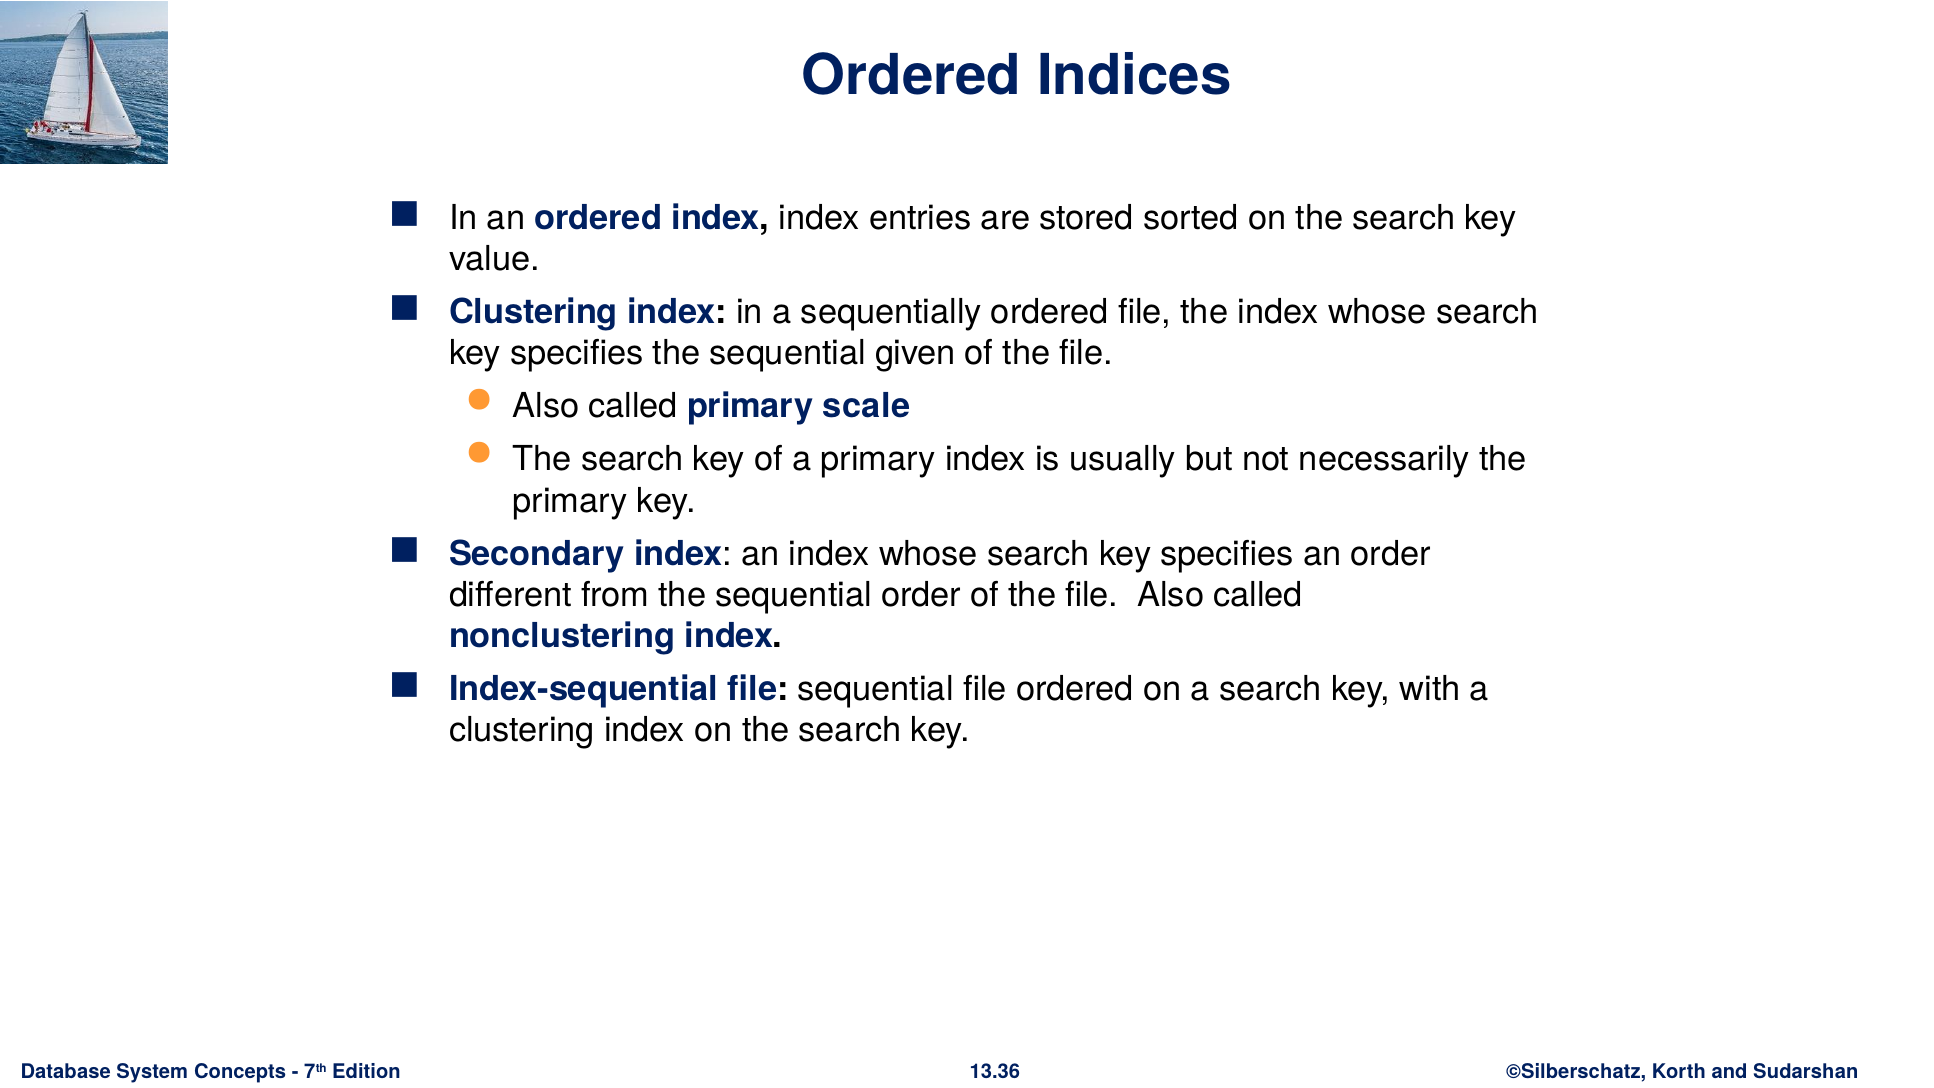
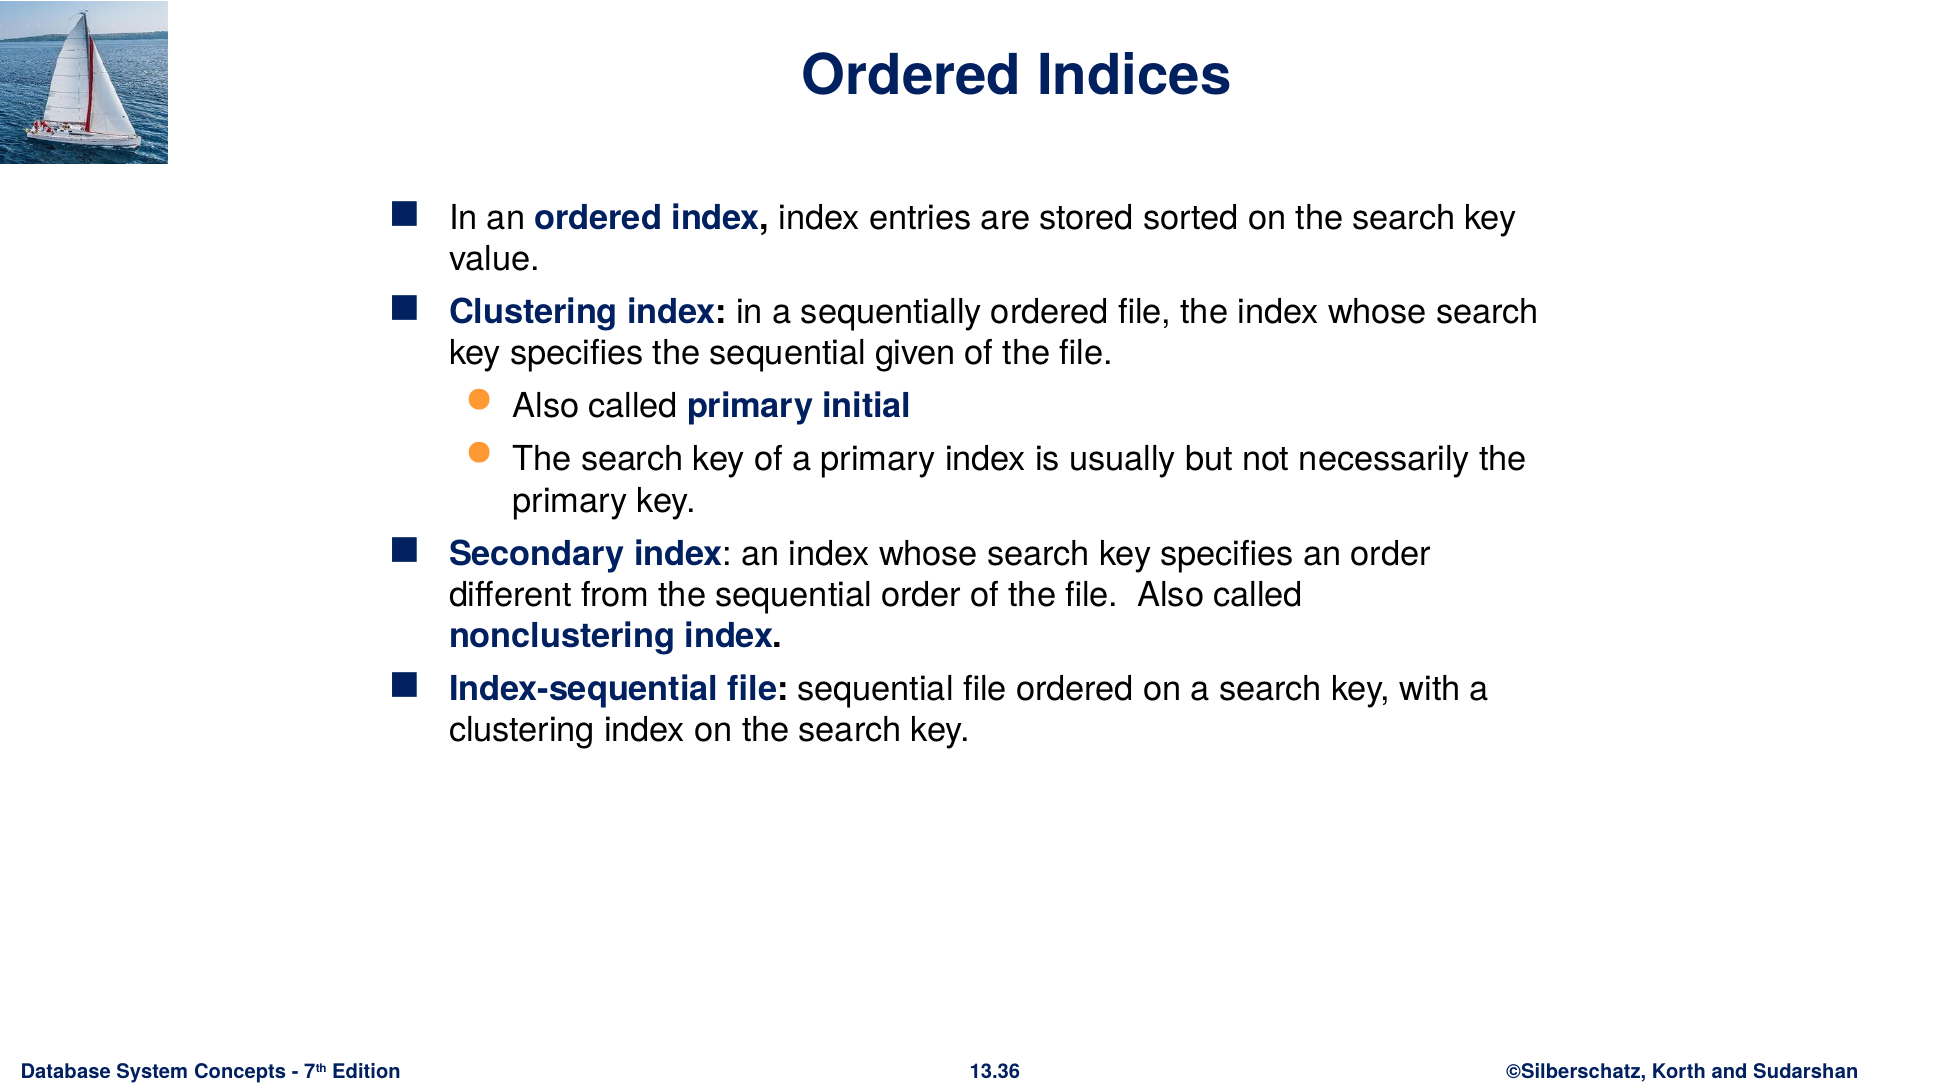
scale: scale -> initial
